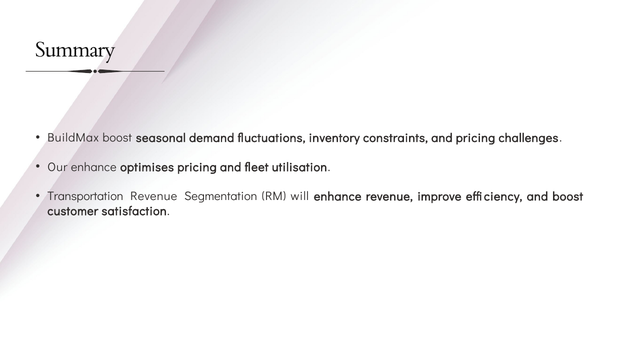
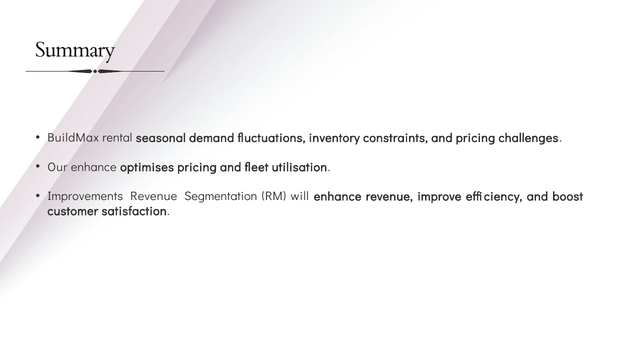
BuildMax boost: boost -> rental
Transportation: Transportation -> Improvements
